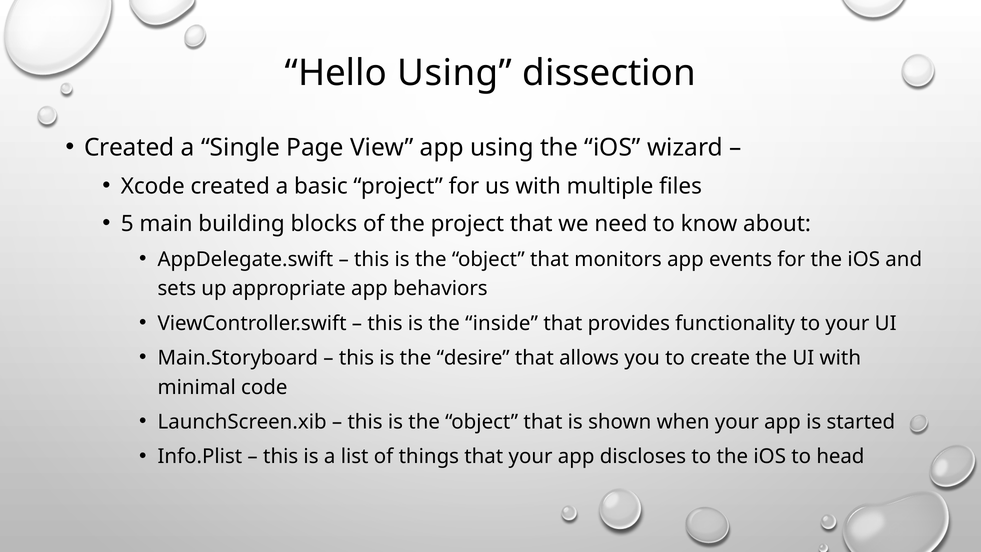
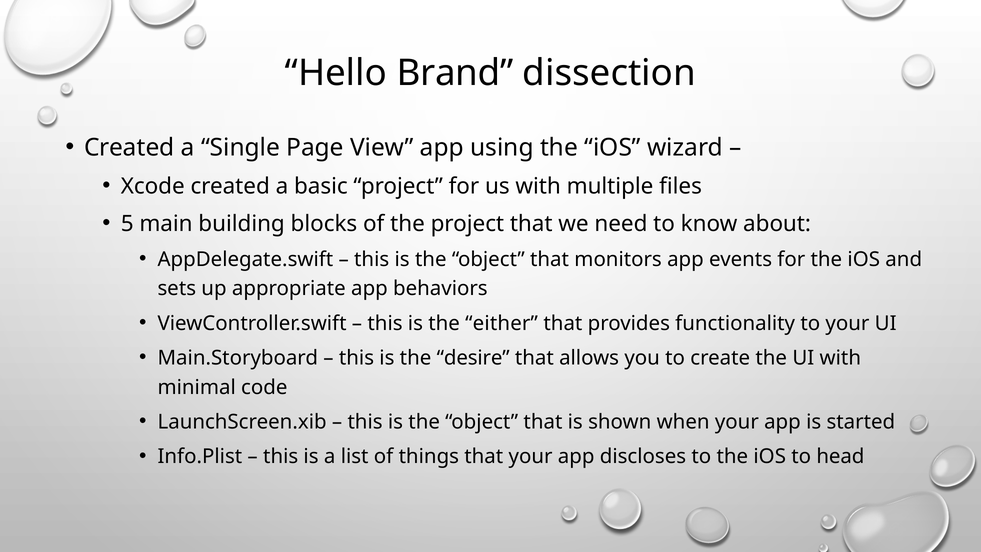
Hello Using: Using -> Brand
inside: inside -> either
